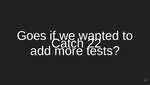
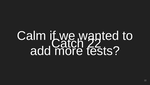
Goes: Goes -> Calm
